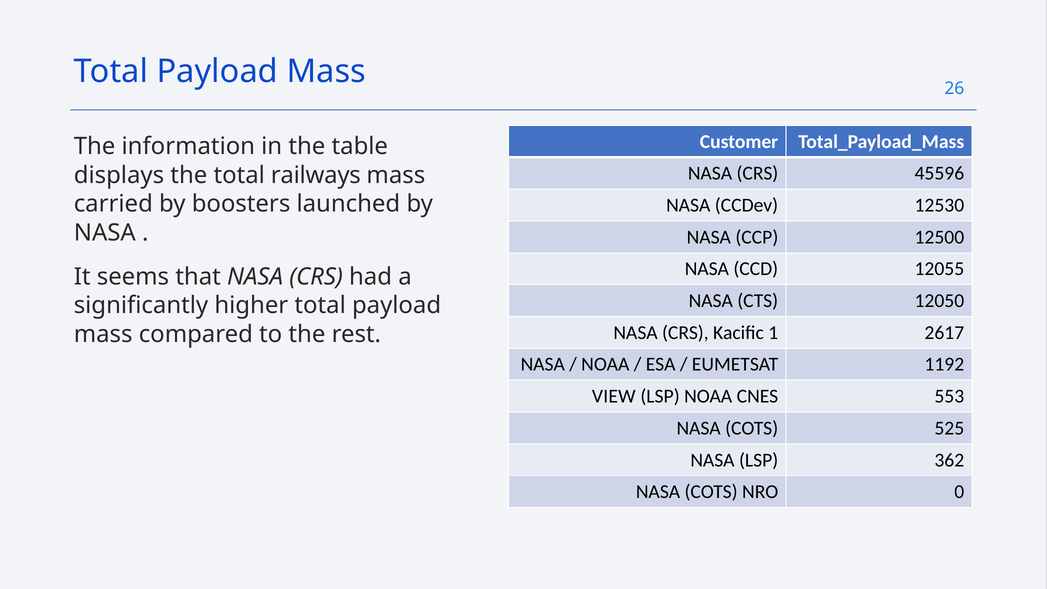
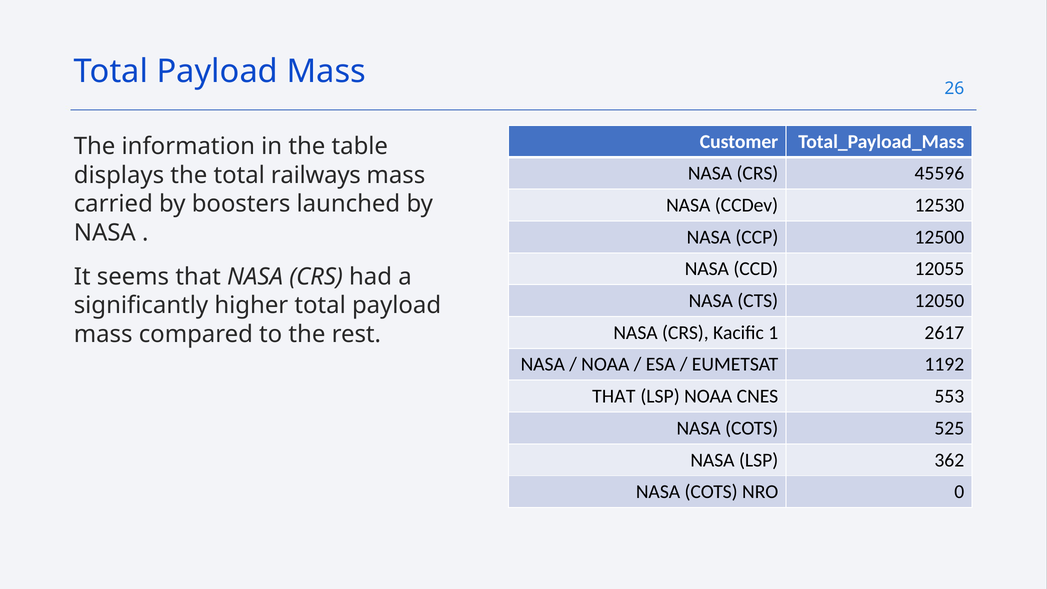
VIEW at (614, 396): VIEW -> THAT
